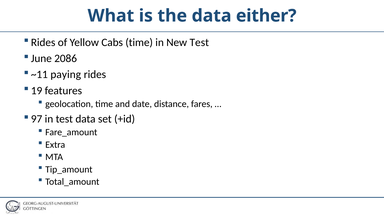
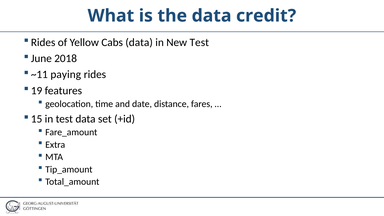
either: either -> credit
Cabs time: time -> data
2086: 2086 -> 2018
97: 97 -> 15
